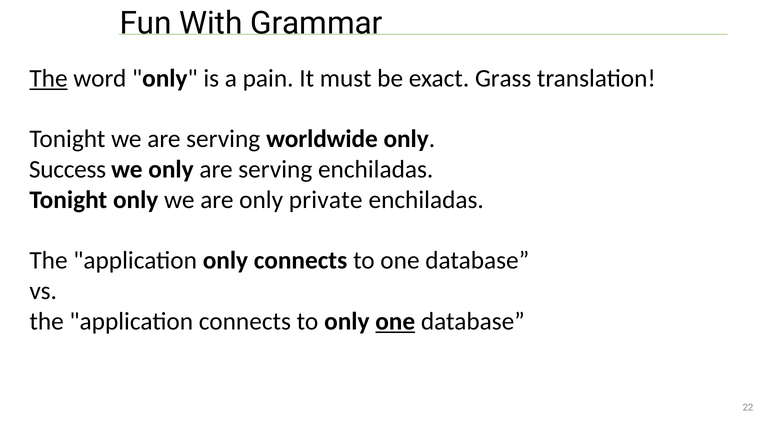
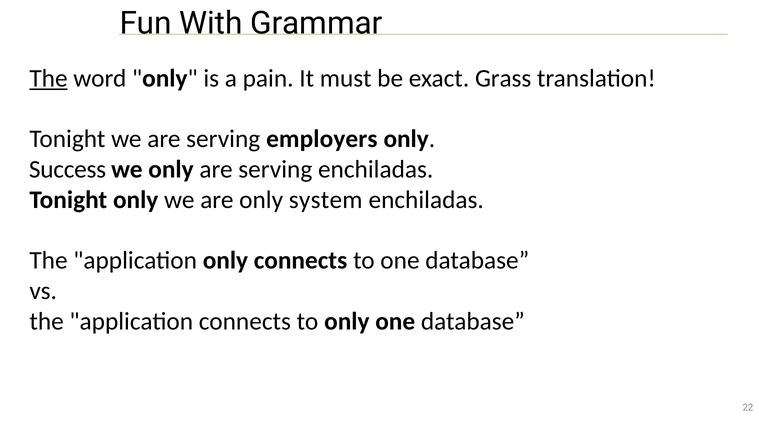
worldwide: worldwide -> employers
private: private -> system
one at (395, 321) underline: present -> none
